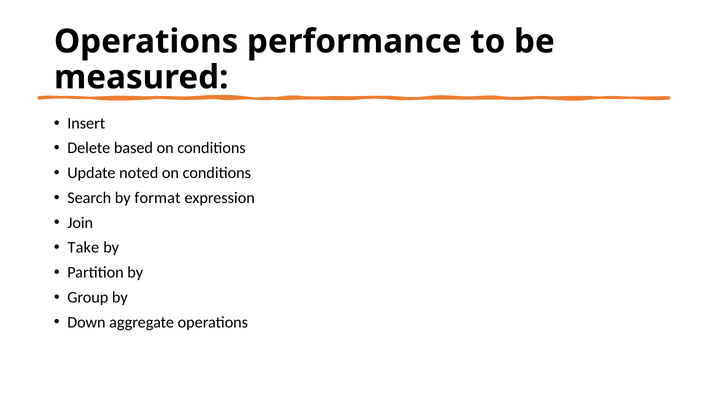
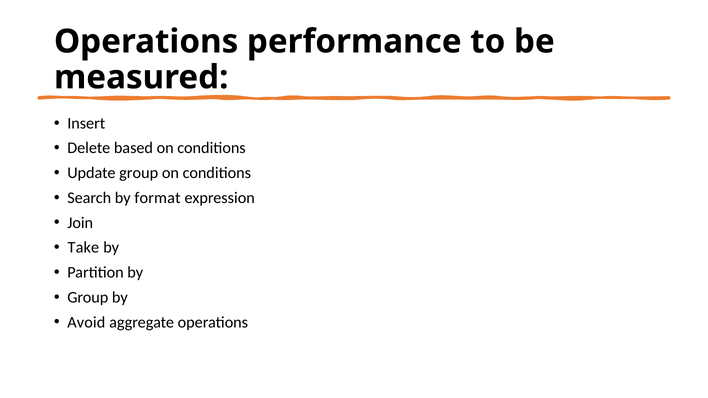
Update noted: noted -> group
Down: Down -> Avoid
